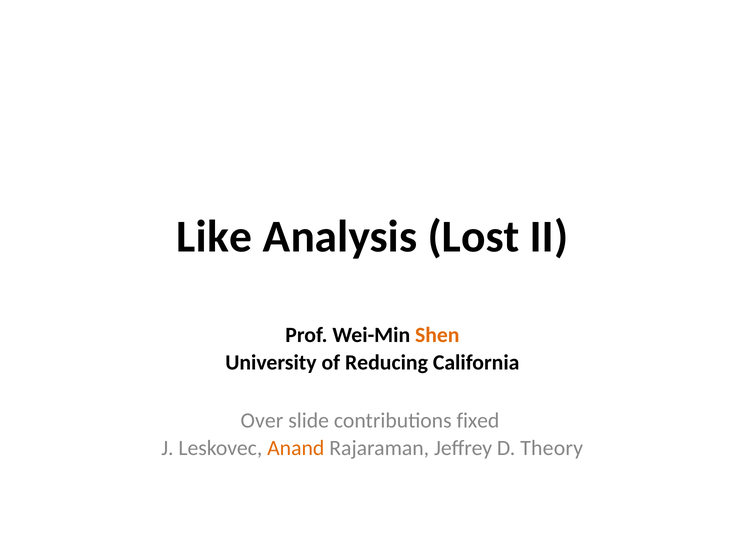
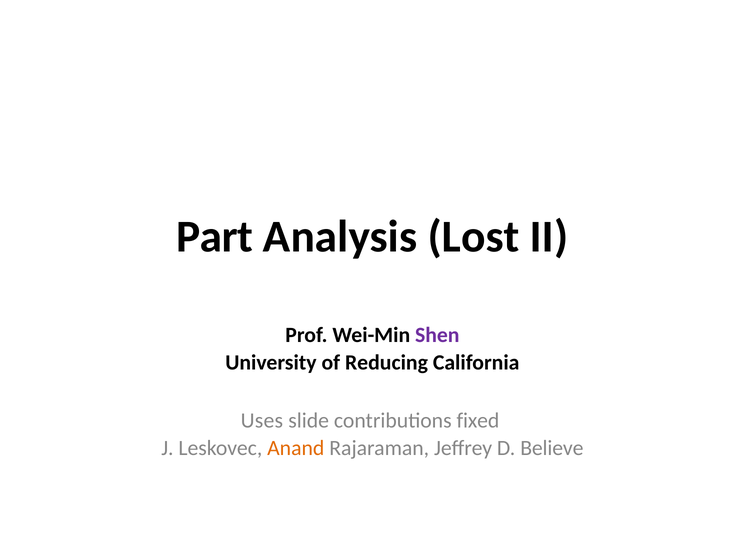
Like: Like -> Part
Shen colour: orange -> purple
Over: Over -> Uses
Theory: Theory -> Believe
